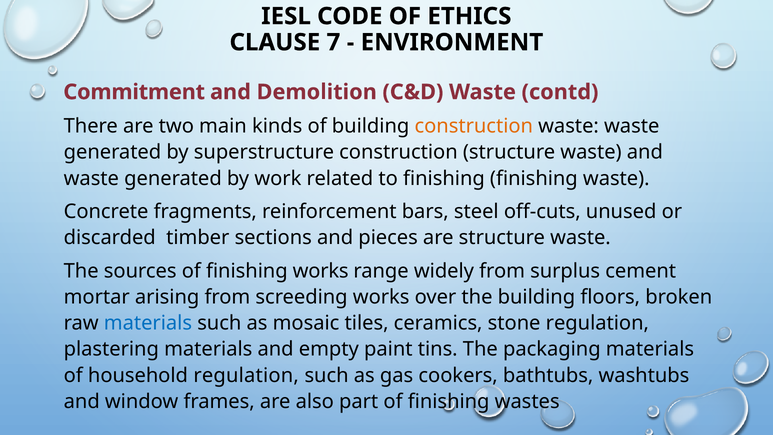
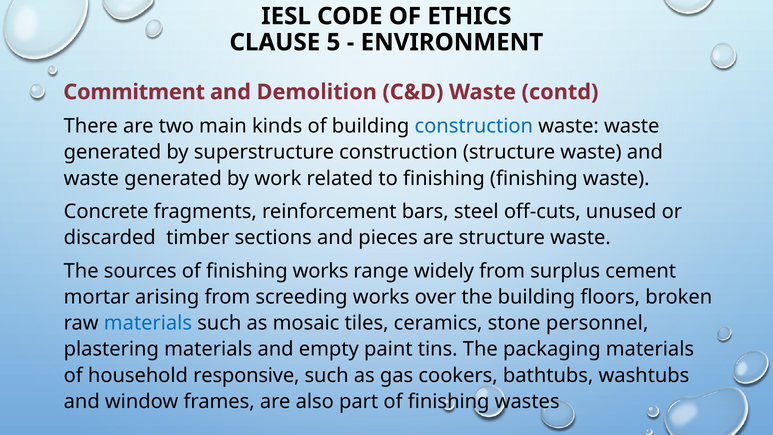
7: 7 -> 5
construction at (474, 126) colour: orange -> blue
stone regulation: regulation -> personnel
household regulation: regulation -> responsive
